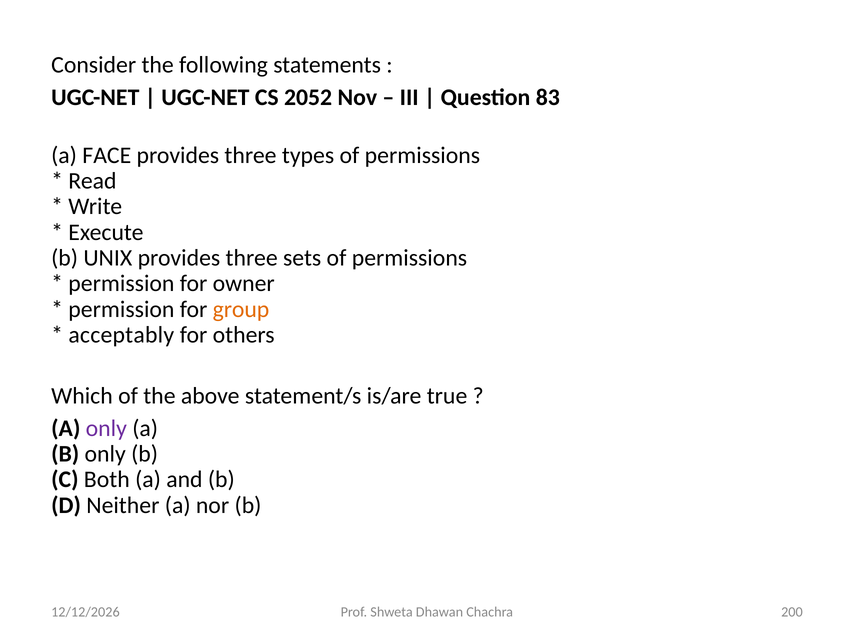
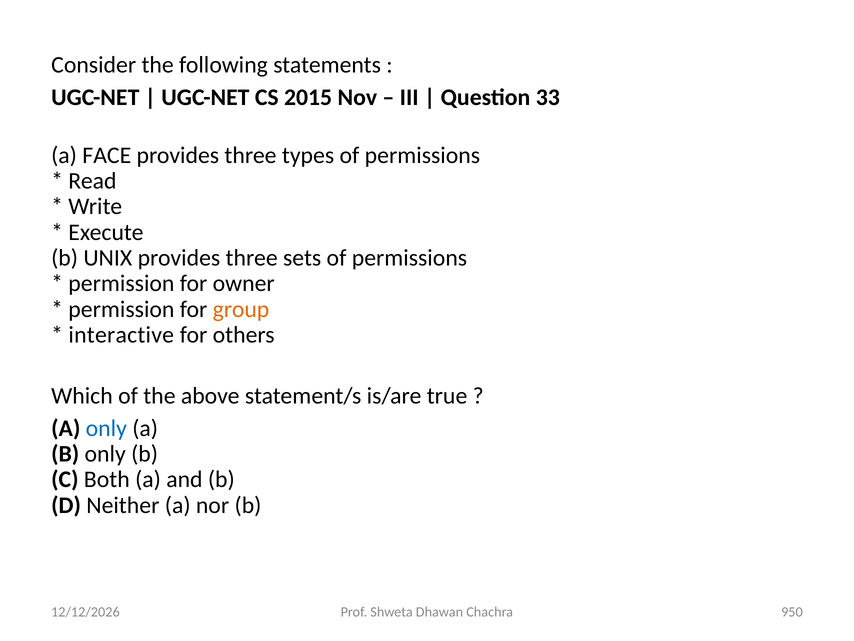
2052: 2052 -> 2015
83: 83 -> 33
acceptably: acceptably -> interactive
only at (106, 428) colour: purple -> blue
200: 200 -> 950
